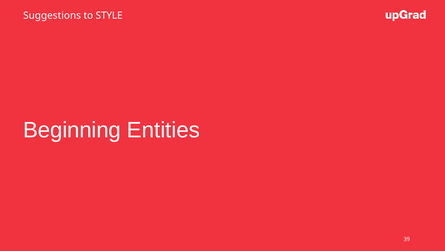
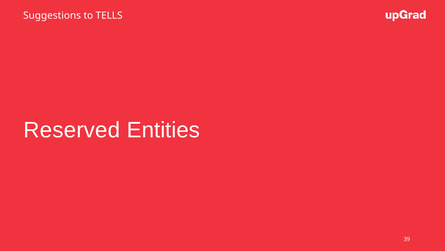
STYLE: STYLE -> TELLS
Beginning: Beginning -> Reserved
